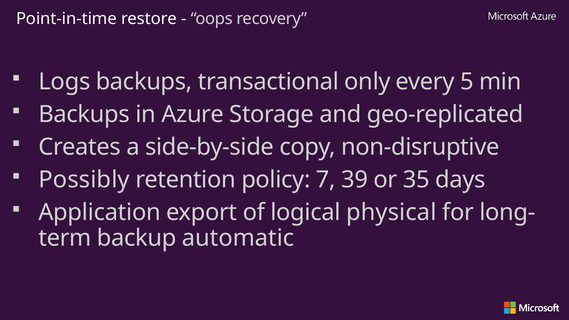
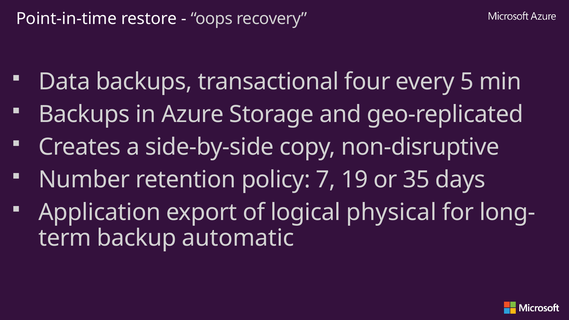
Logs: Logs -> Data
only: only -> four
Possibly: Possibly -> Number
39: 39 -> 19
